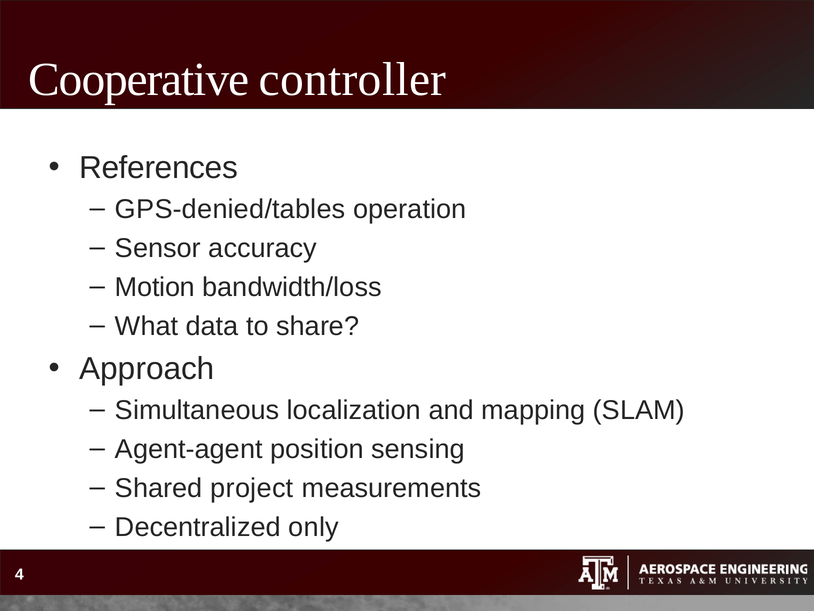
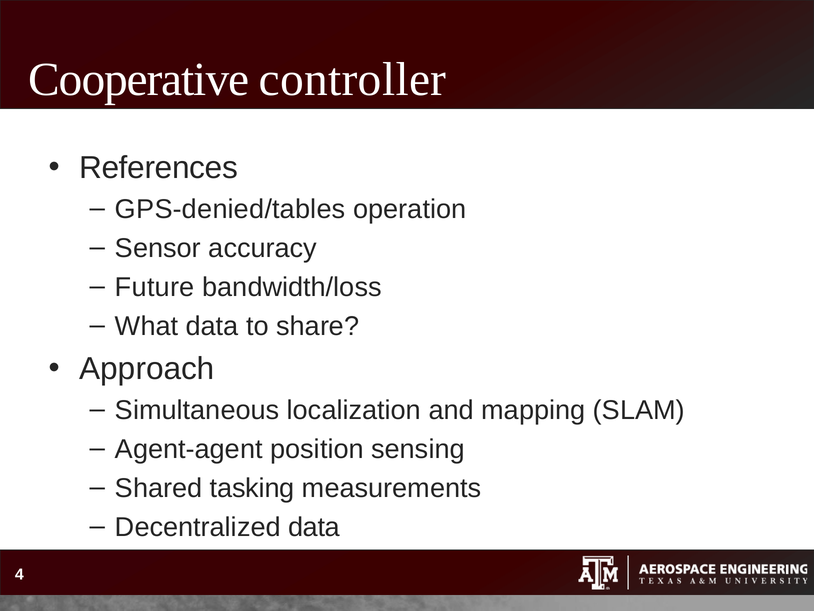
Motion: Motion -> Future
project: project -> tasking
Decentralized only: only -> data
